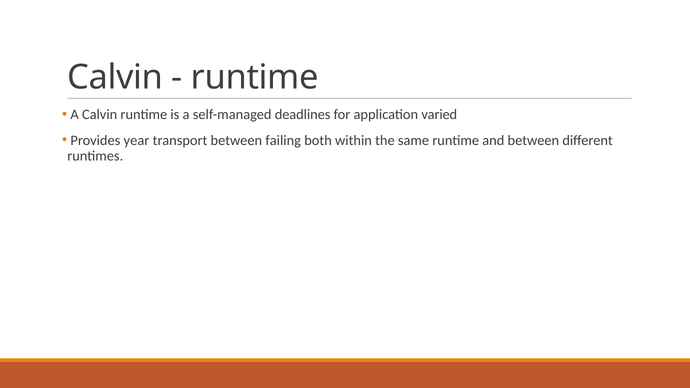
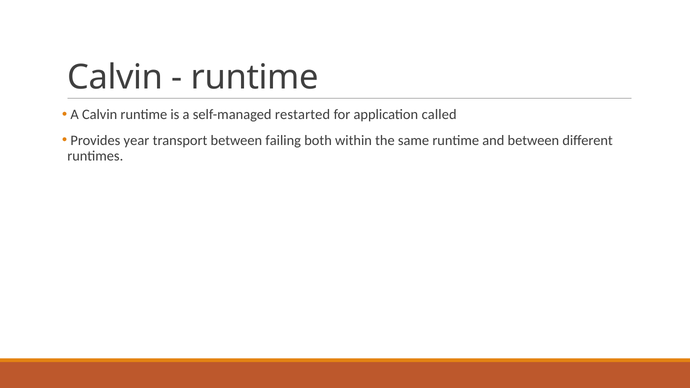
deadlines: deadlines -> restarted
varied: varied -> called
